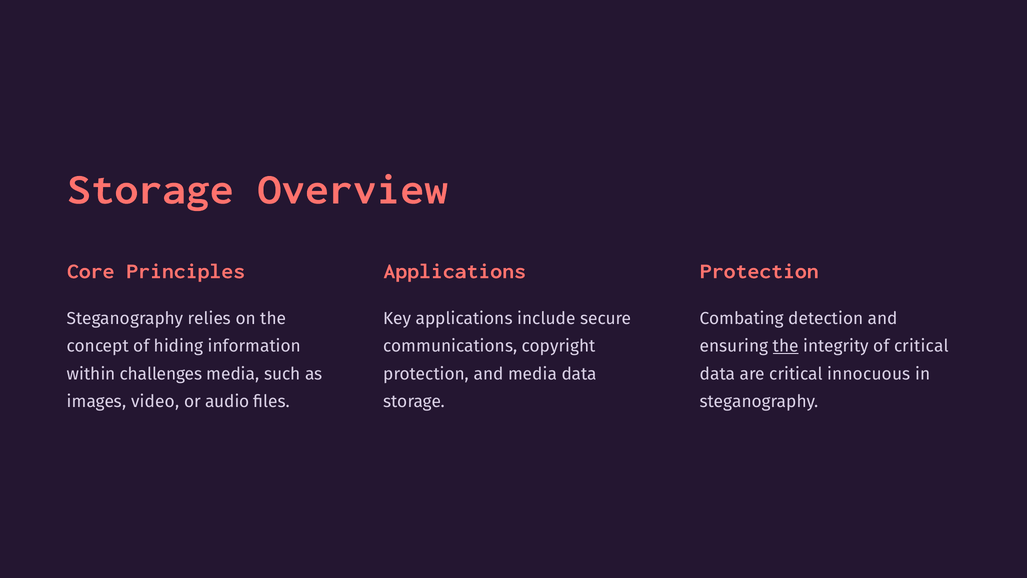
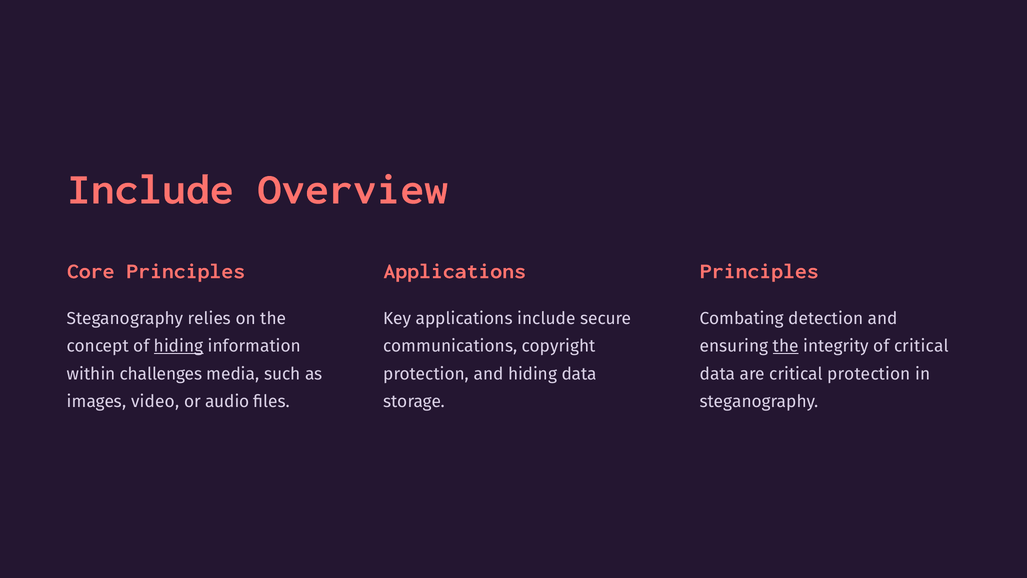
Storage at (150, 189): Storage -> Include
Protection at (759, 271): Protection -> Principles
hiding at (179, 346) underline: none -> present
and media: media -> hiding
critical innocuous: innocuous -> protection
